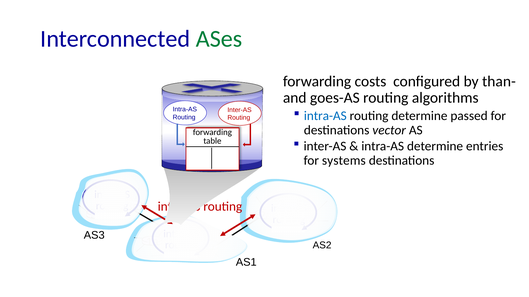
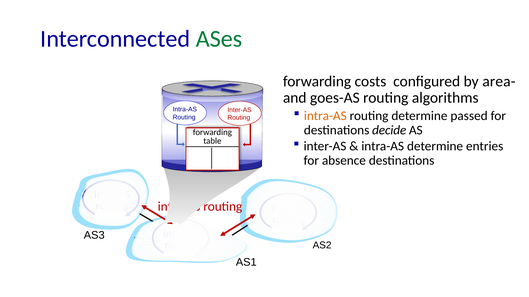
than-: than- -> area-
intra-AS at (325, 116) colour: blue -> orange
vector: vector -> decide
systems: systems -> absence
